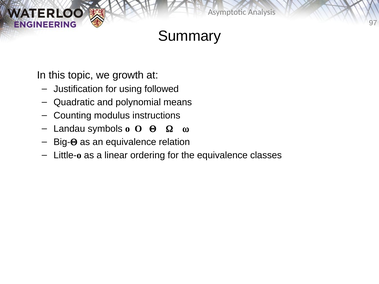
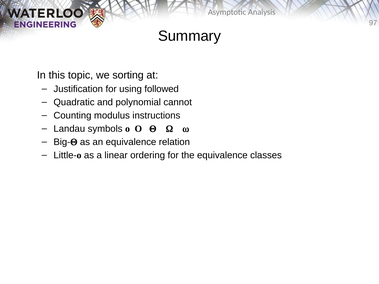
growth: growth -> sorting
means: means -> cannot
